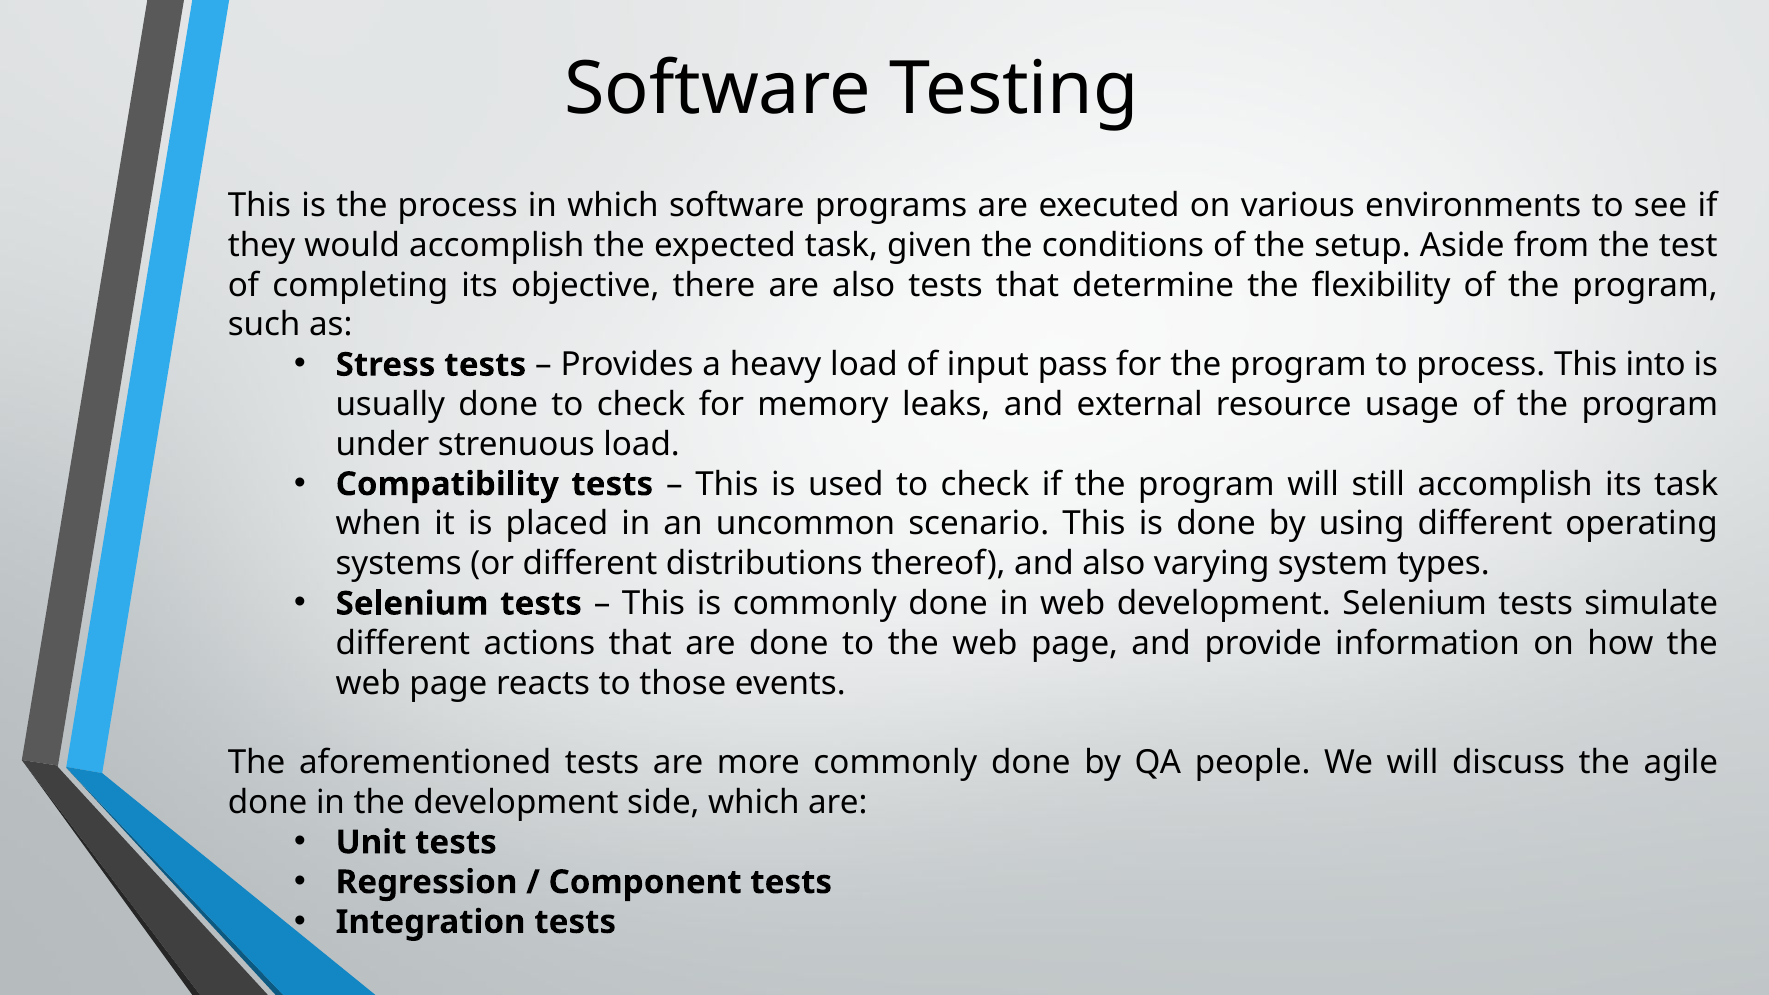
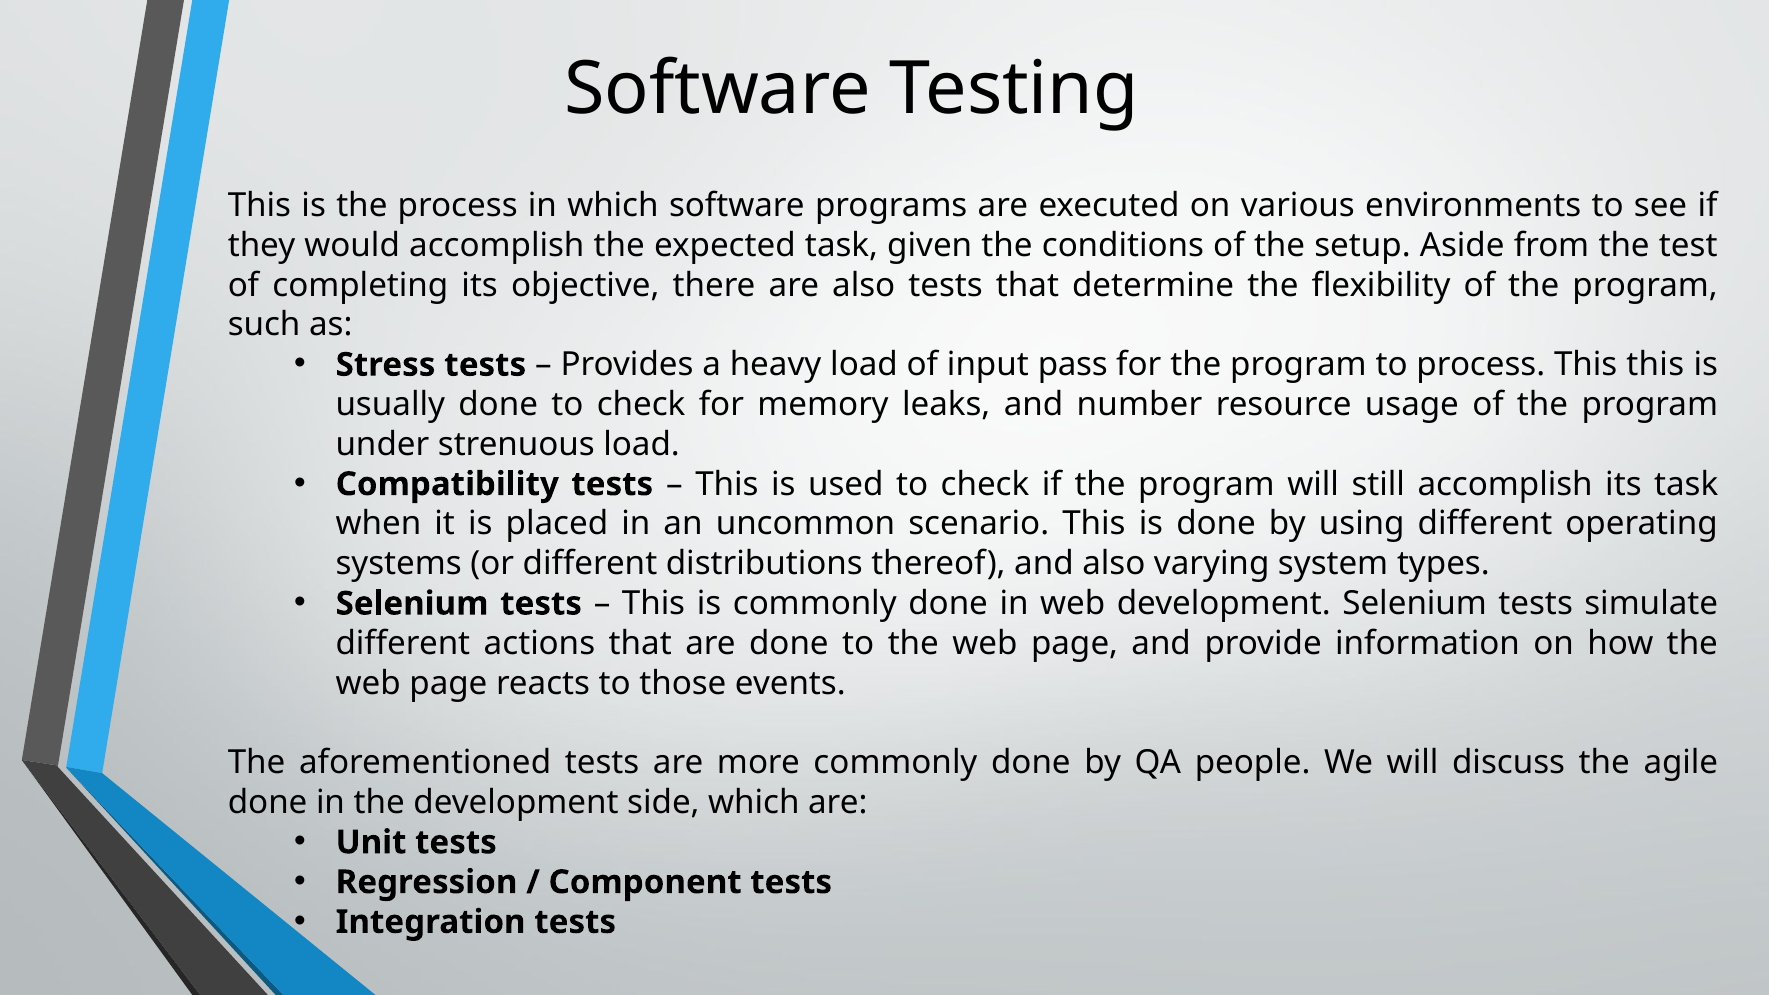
This into: into -> this
external: external -> number
